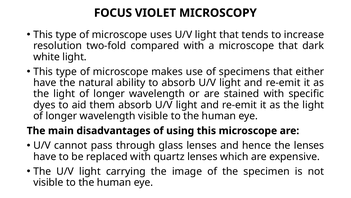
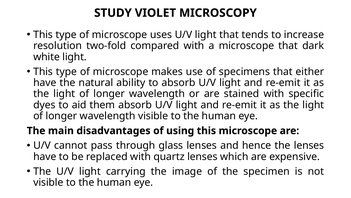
FOCUS: FOCUS -> STUDY
